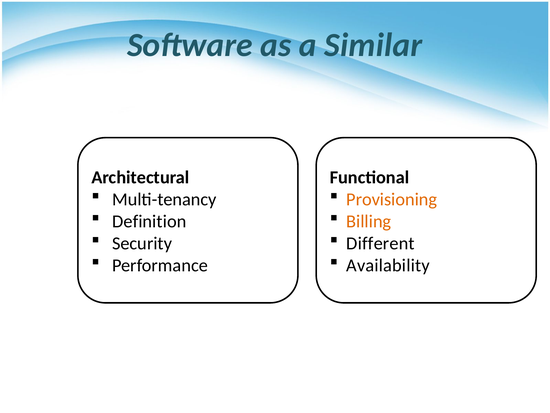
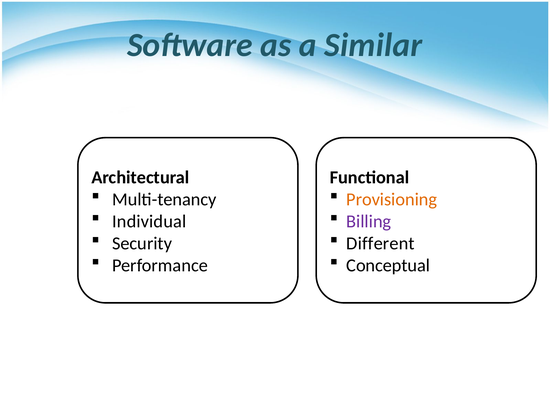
Definition: Definition -> Individual
Billing colour: orange -> purple
Availability: Availability -> Conceptual
